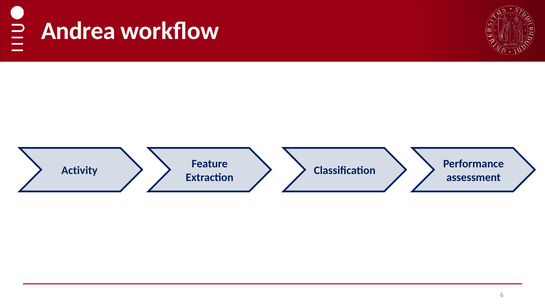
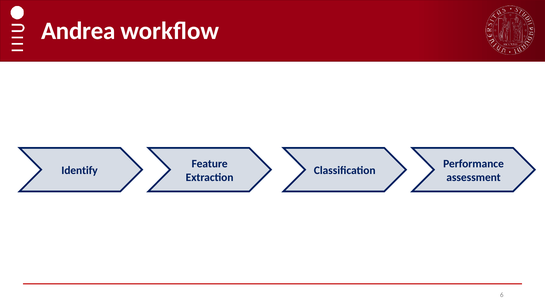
Activity: Activity -> Identify
